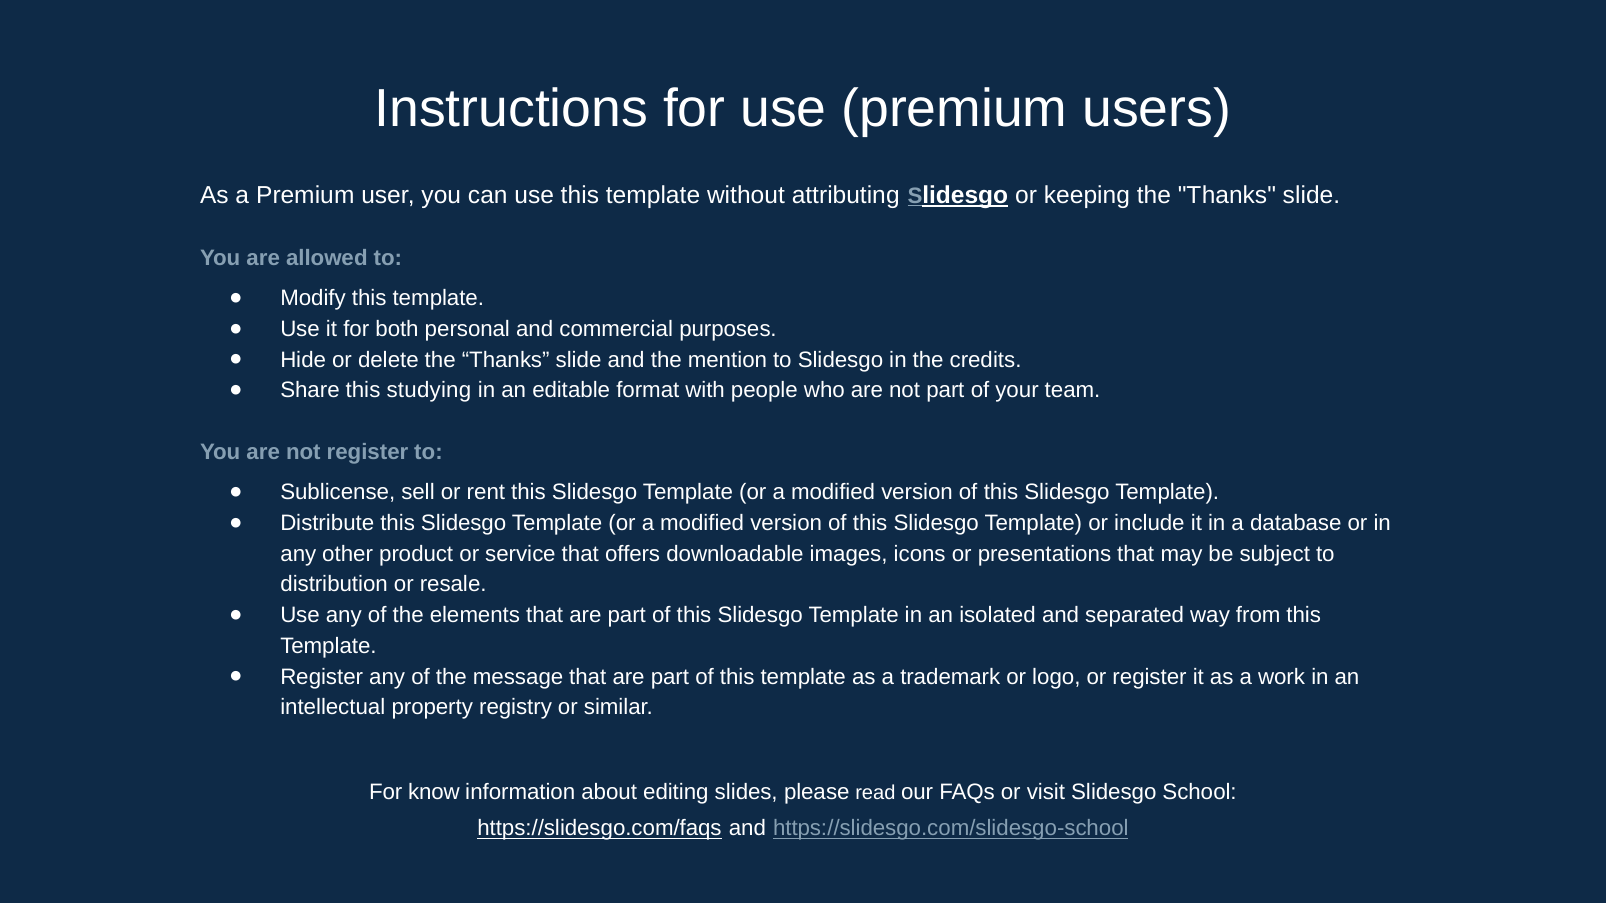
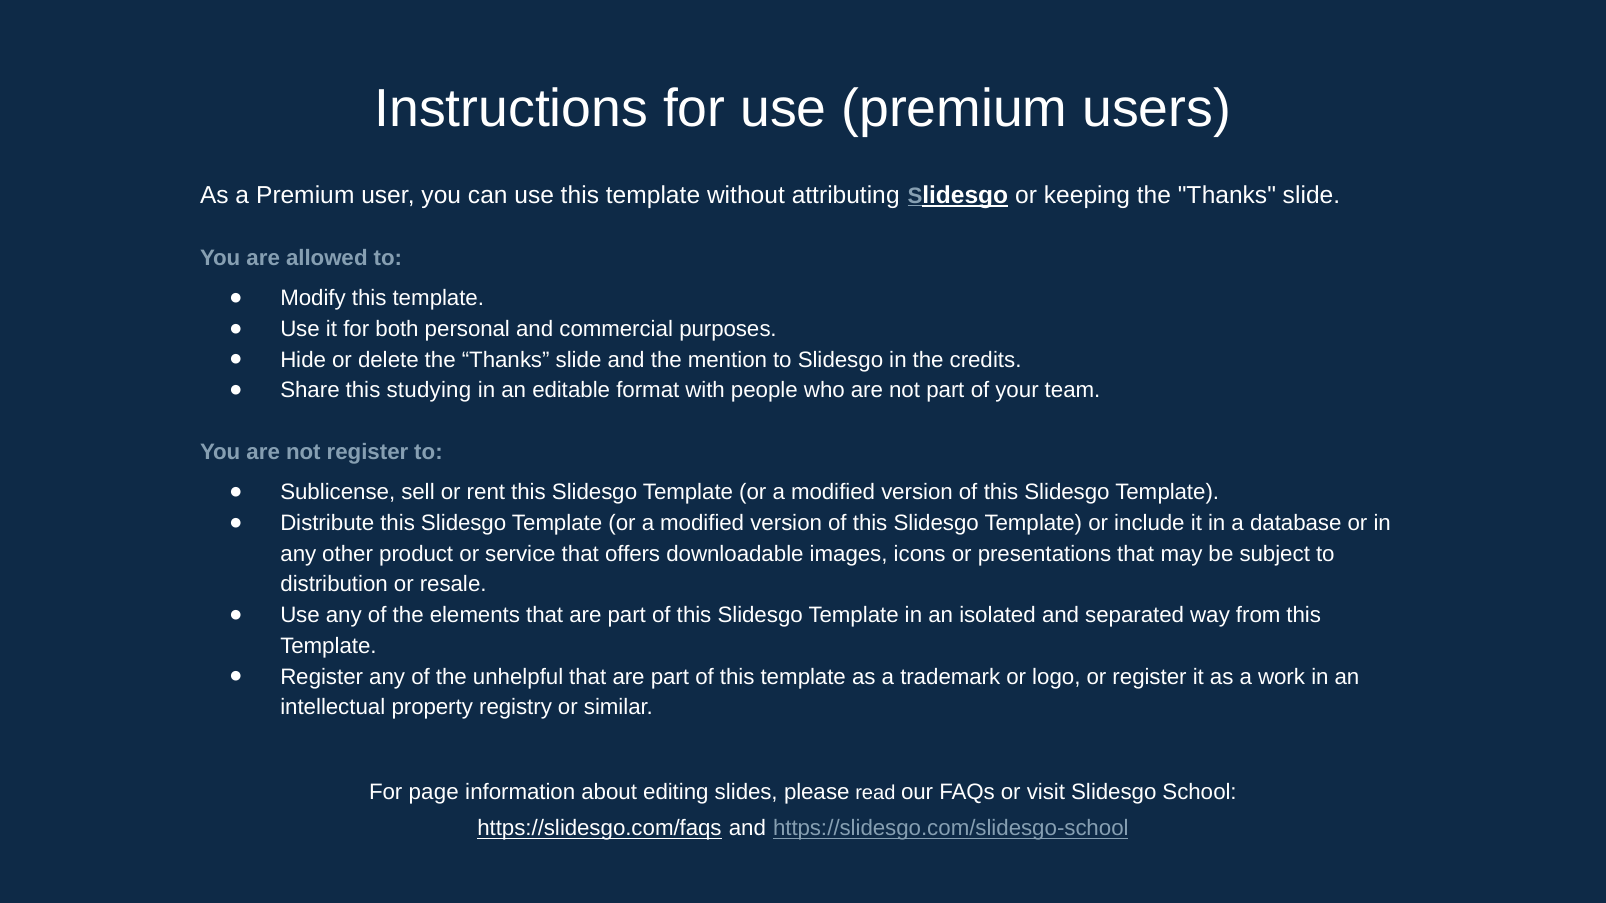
message: message -> unhelpful
know: know -> page
